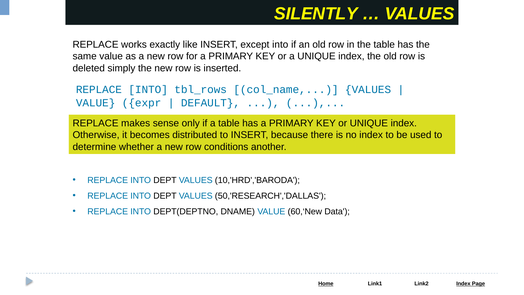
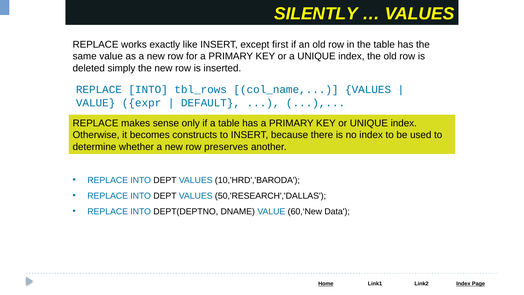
except into: into -> first
distributed: distributed -> constructs
conditions: conditions -> preserves
